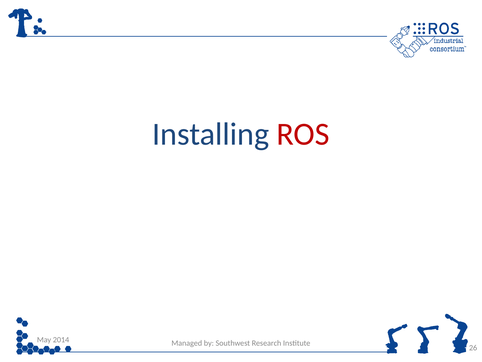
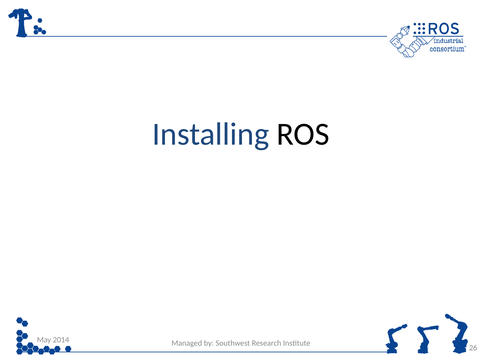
ROS colour: red -> black
